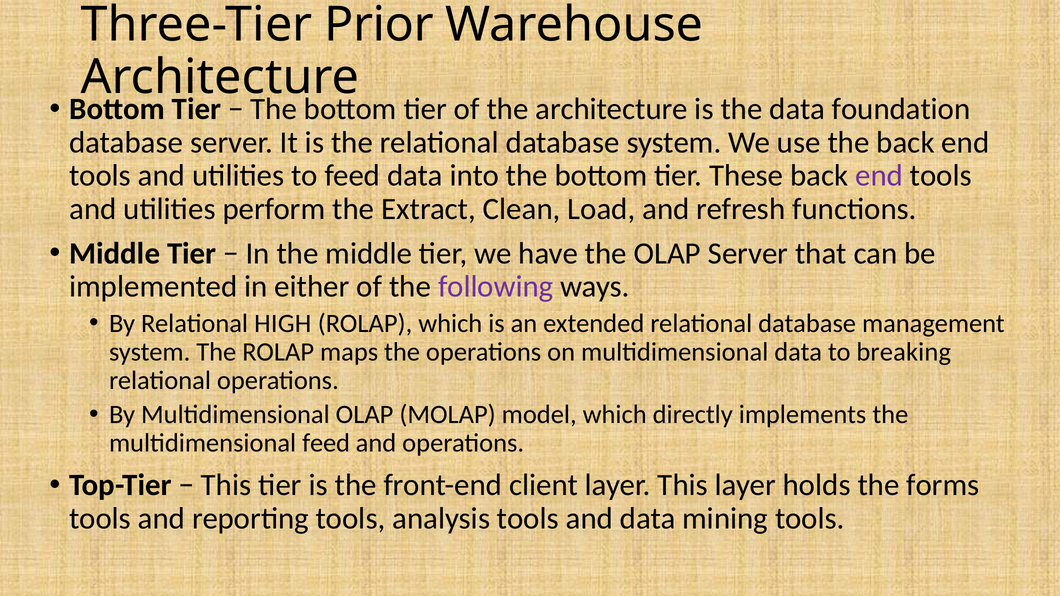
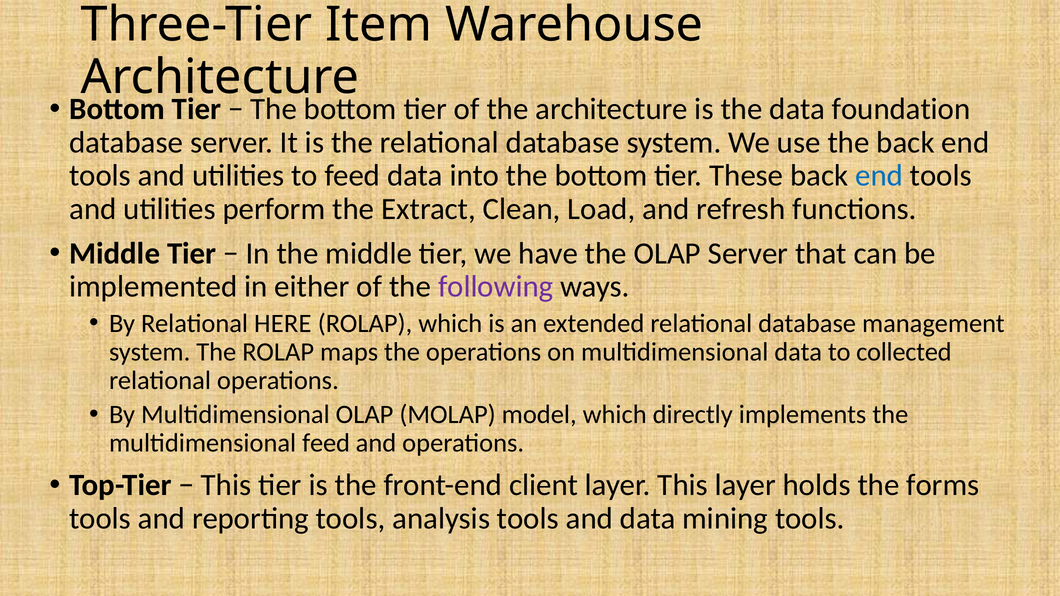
Prior: Prior -> Item
end at (879, 176) colour: purple -> blue
HIGH: HIGH -> HERE
breaking: breaking -> collected
